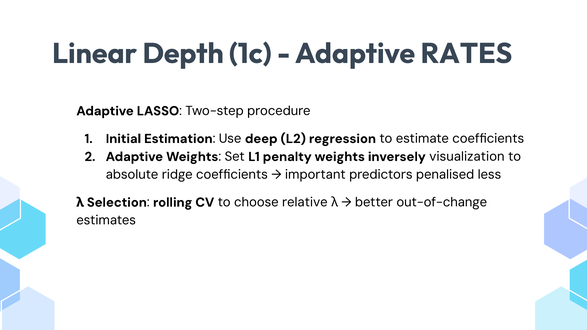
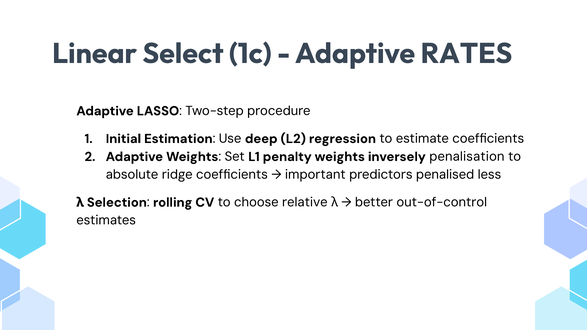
Depth: Depth -> Select
visualization: visualization -> penalisation
out-of-change: out-of-change -> out-of-control
